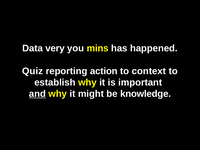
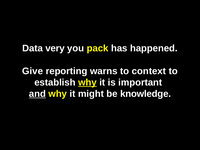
mins: mins -> pack
Quiz: Quiz -> Give
action: action -> warns
why at (87, 82) underline: none -> present
